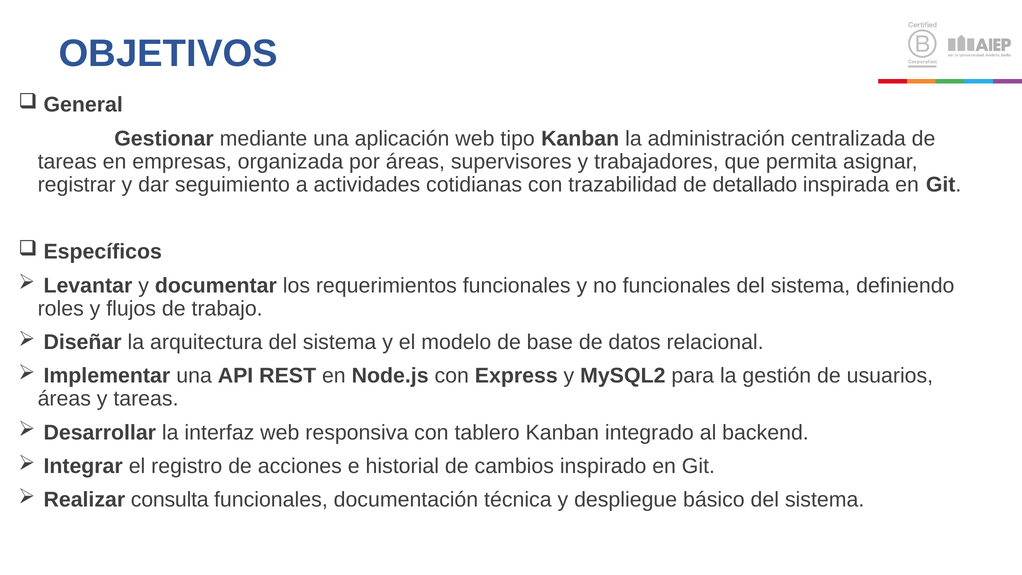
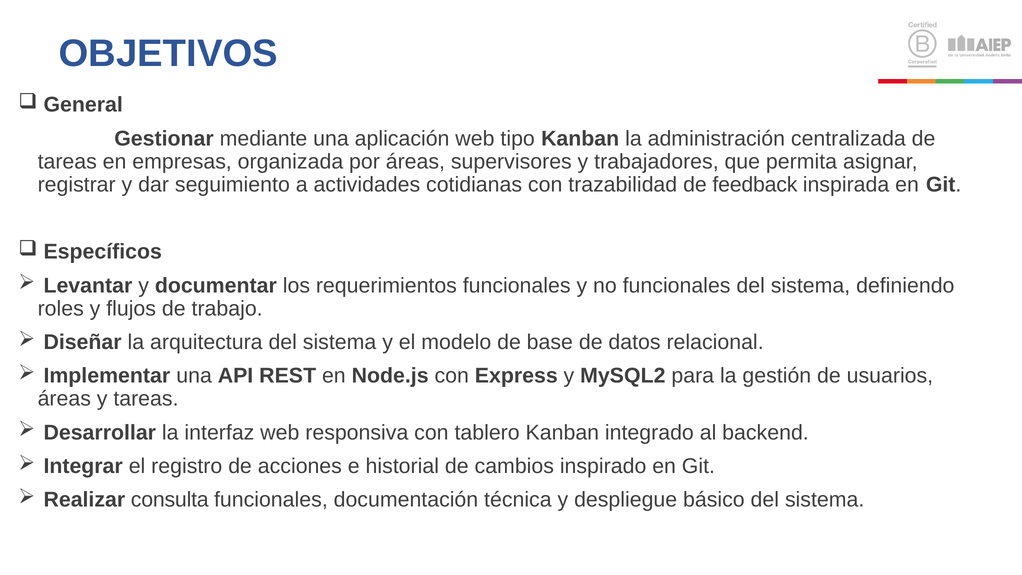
detallado: detallado -> feedback
